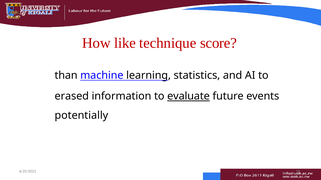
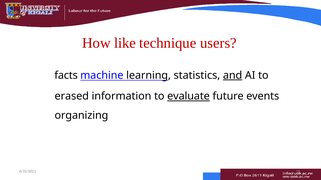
score: score -> users
than: than -> facts
and underline: none -> present
potentially: potentially -> organizing
